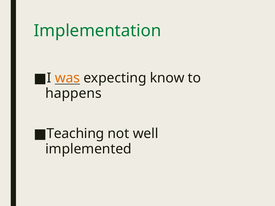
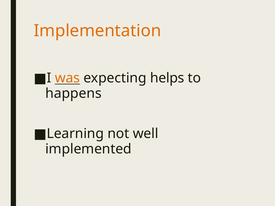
Implementation colour: green -> orange
know: know -> helps
Teaching: Teaching -> Learning
